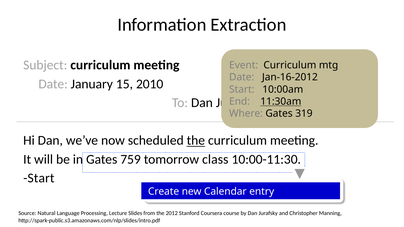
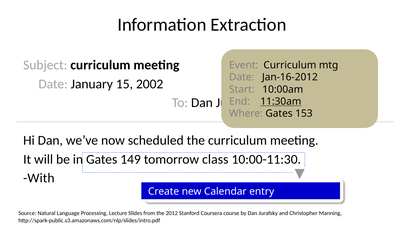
2010: 2010 -> 2002
319: 319 -> 153
the at (196, 141) underline: present -> none
759: 759 -> 149
Start at (39, 178): Start -> With
